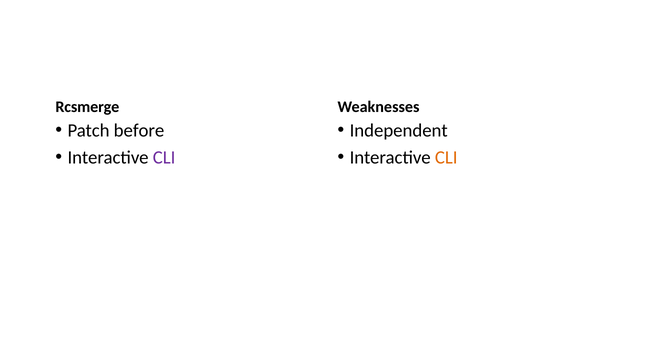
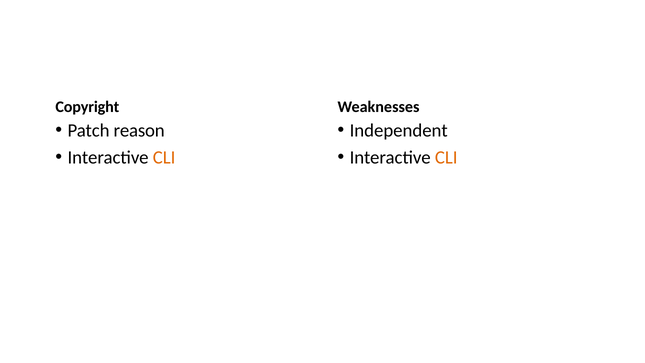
Rcsmerge: Rcsmerge -> Copyright
before: before -> reason
CLI at (164, 157) colour: purple -> orange
